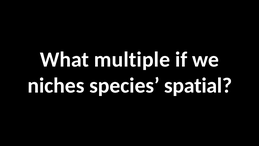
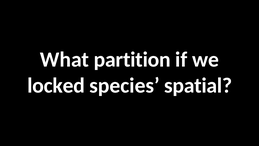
multiple: multiple -> partition
niches: niches -> locked
